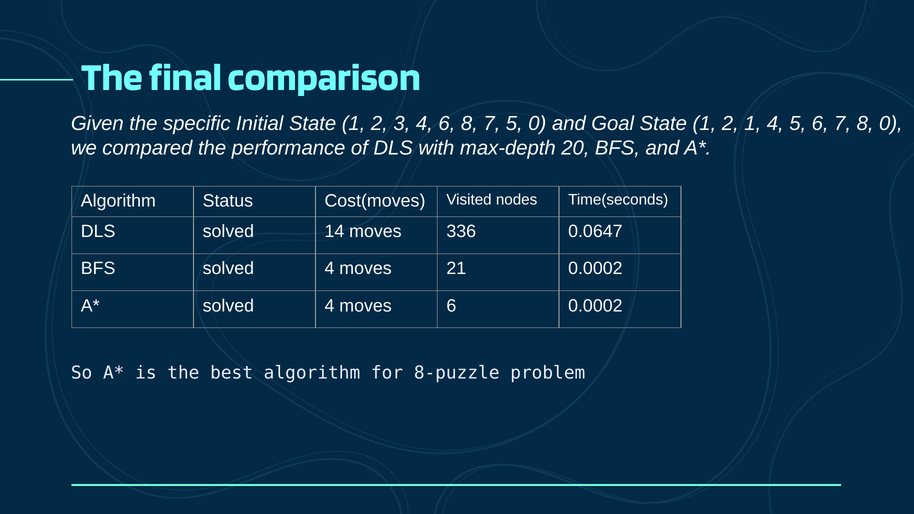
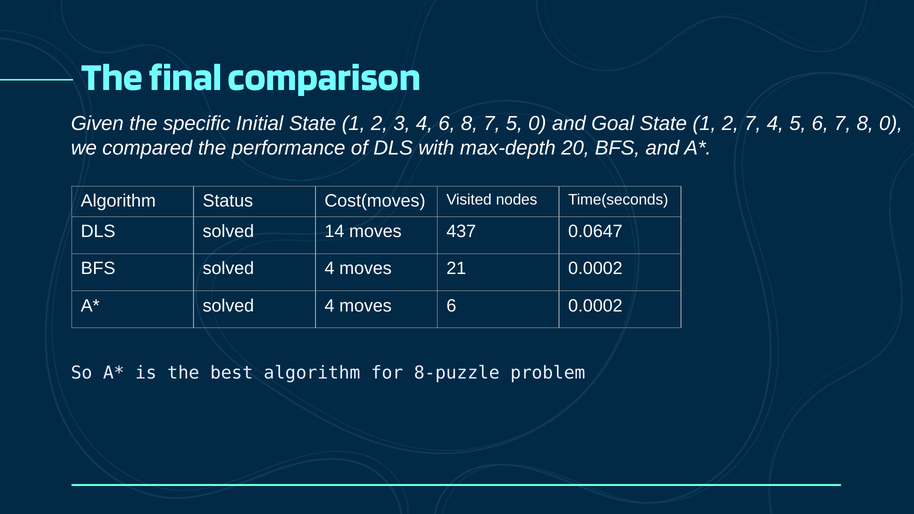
2 1: 1 -> 7
336: 336 -> 437
